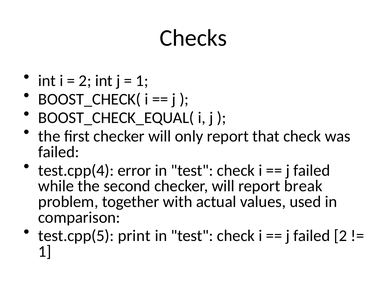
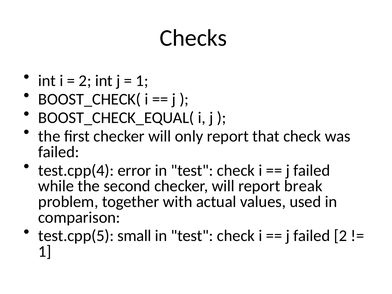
print: print -> small
